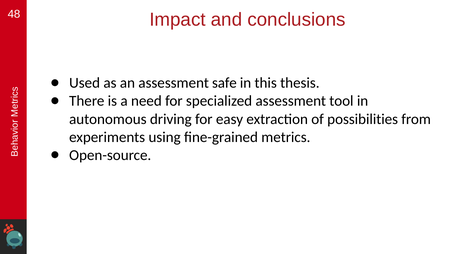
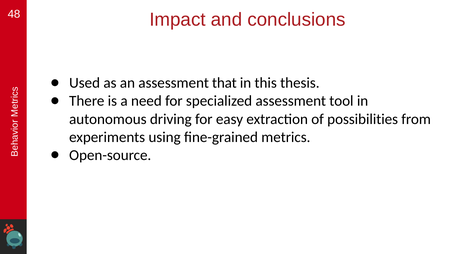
safe: safe -> that
